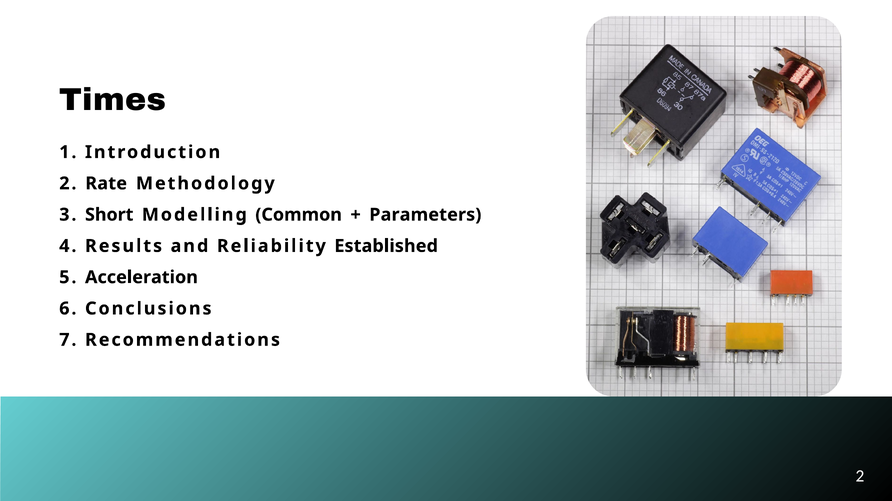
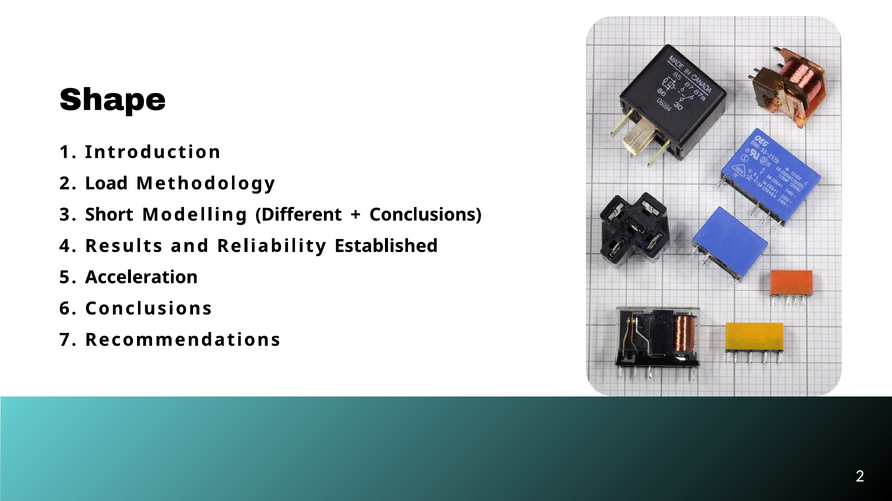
Times: Times -> Shape
Rate: Rate -> Load
Common: Common -> Different
Parameters at (425, 215): Parameters -> Conclusions
